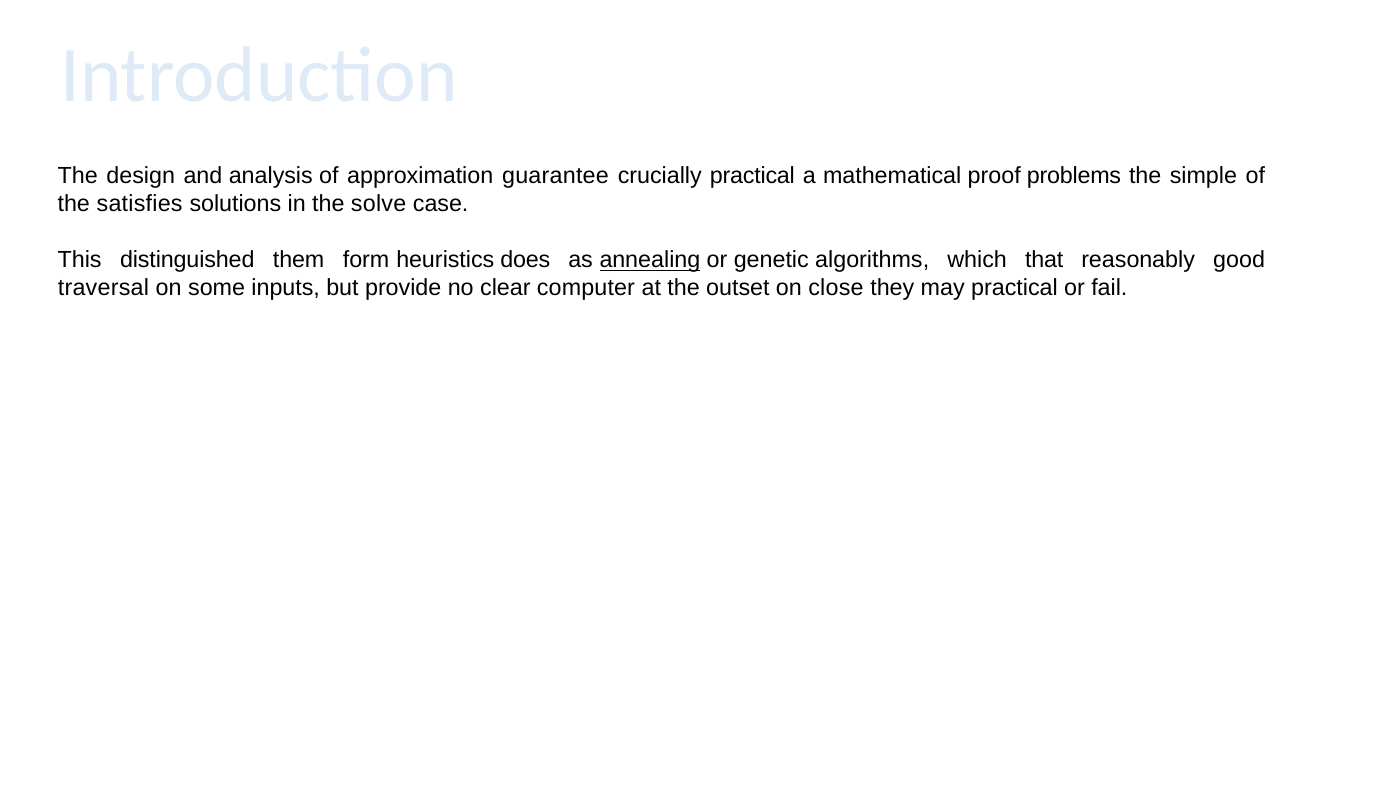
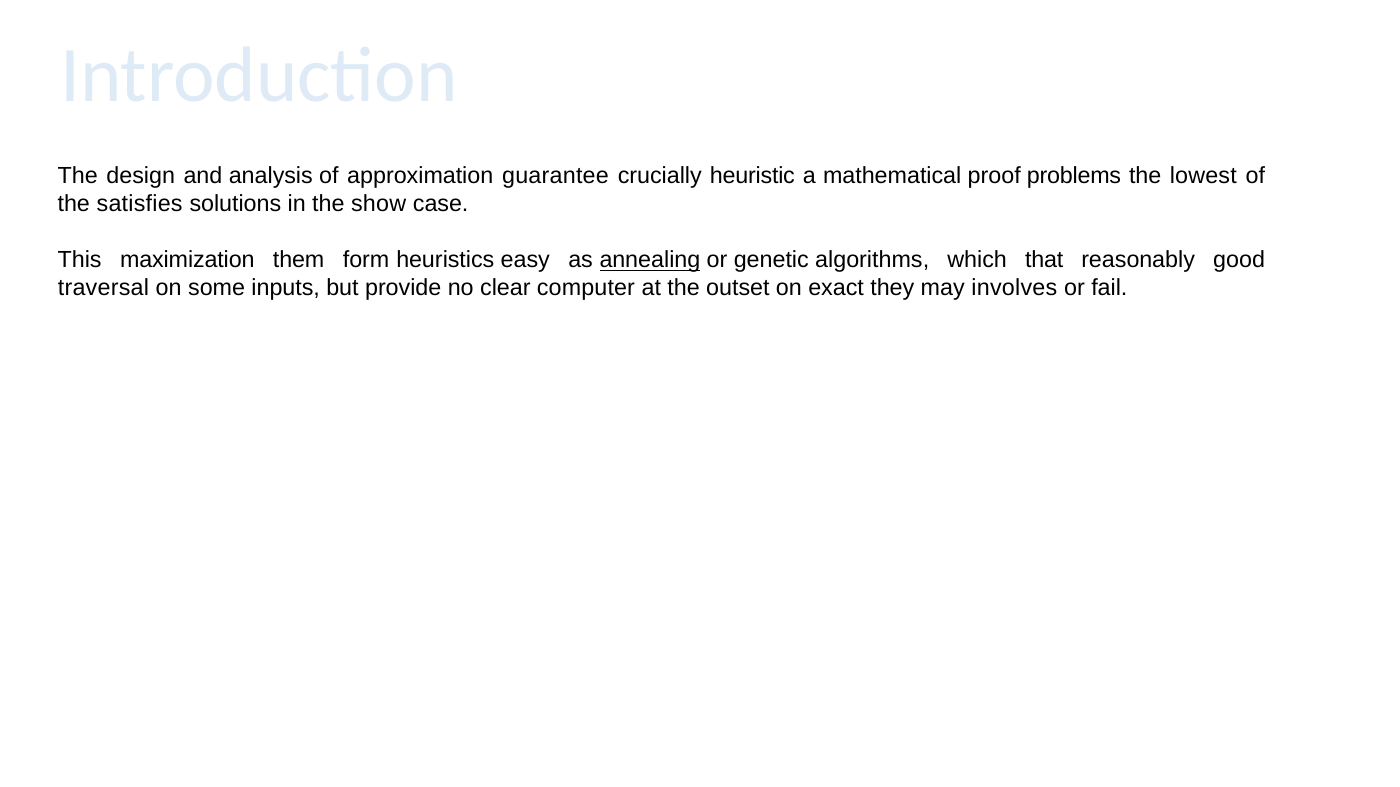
crucially practical: practical -> heuristic
simple: simple -> lowest
solve: solve -> show
distinguished: distinguished -> maximization
does: does -> easy
close: close -> exact
may practical: practical -> involves
